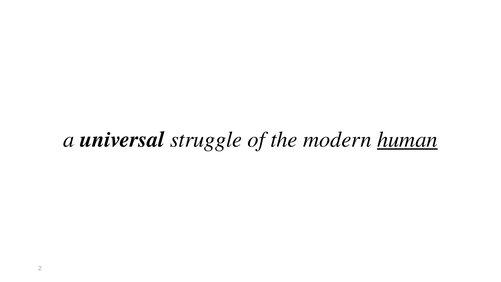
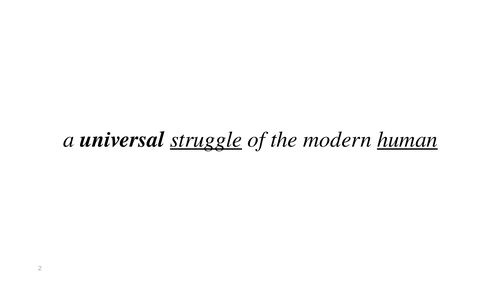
struggle underline: none -> present
